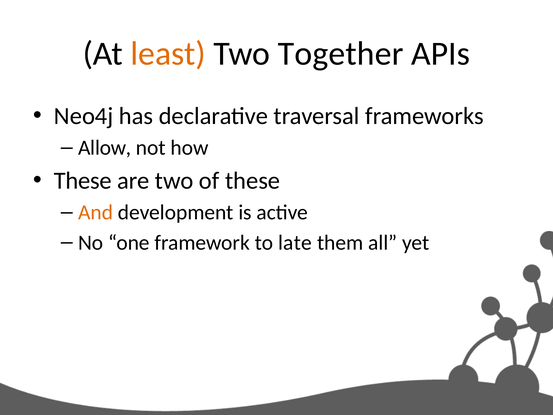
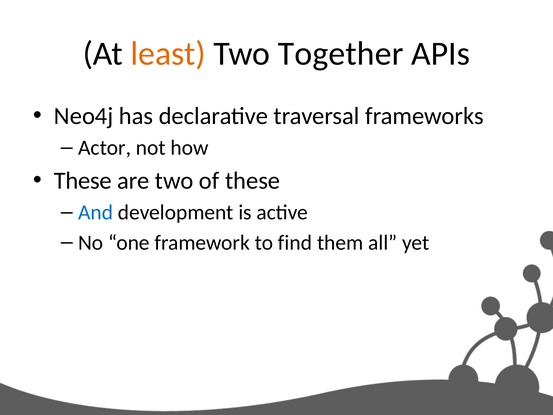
Allow: Allow -> Actor
And colour: orange -> blue
late: late -> find
